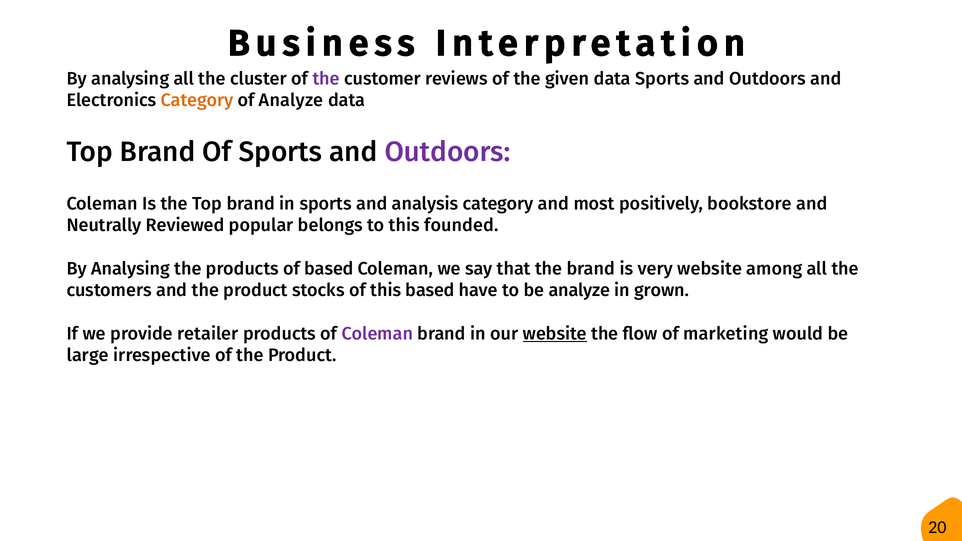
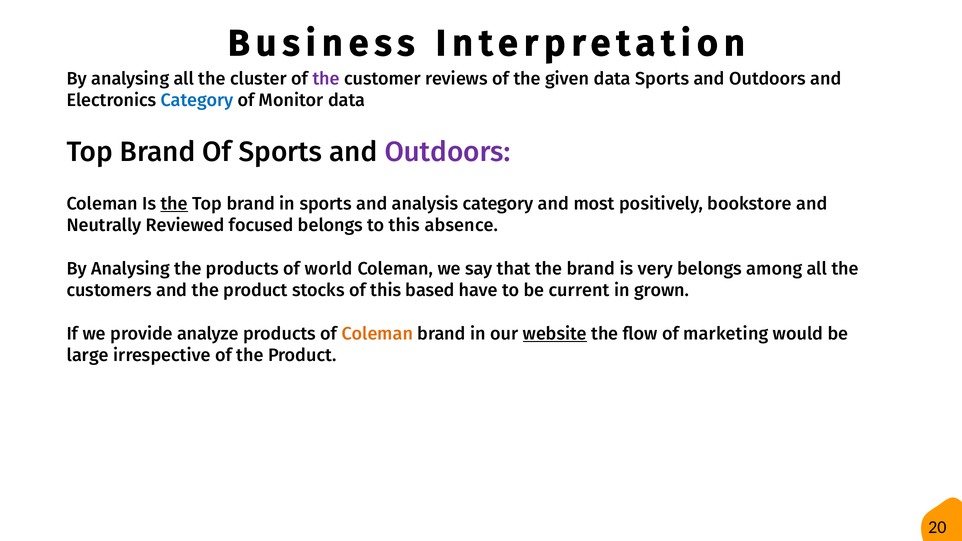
Category at (197, 100) colour: orange -> blue
of Analyze: Analyze -> Monitor
the at (174, 204) underline: none -> present
popular: popular -> focused
founded: founded -> absence
of based: based -> world
very website: website -> belongs
be analyze: analyze -> current
retailer: retailer -> analyze
Coleman at (377, 334) colour: purple -> orange
